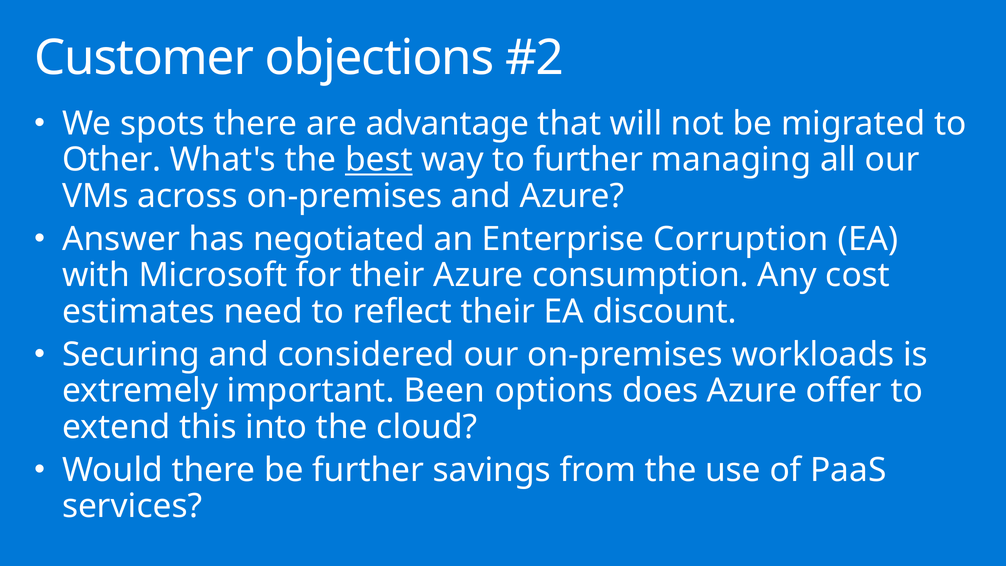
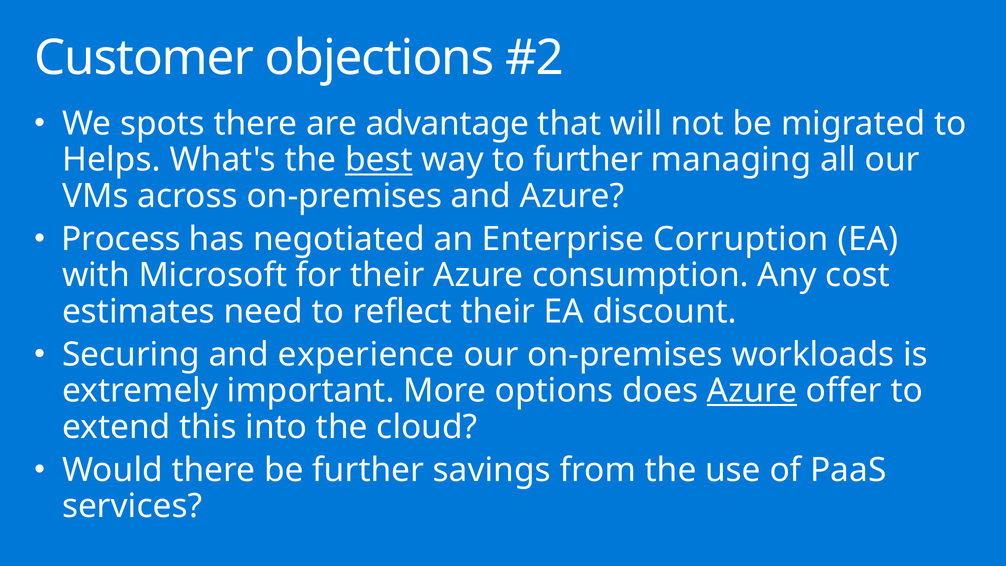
Other: Other -> Helps
Answer: Answer -> Process
considered: considered -> experience
Been: Been -> More
Azure at (752, 391) underline: none -> present
